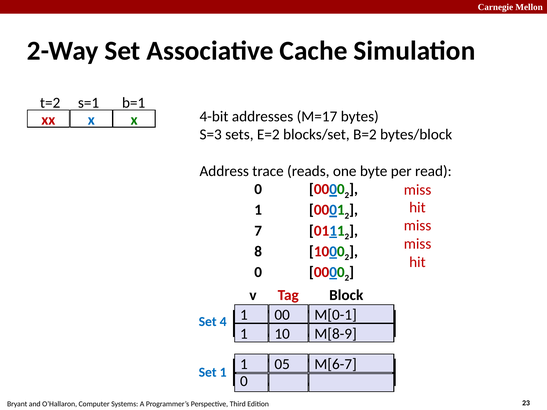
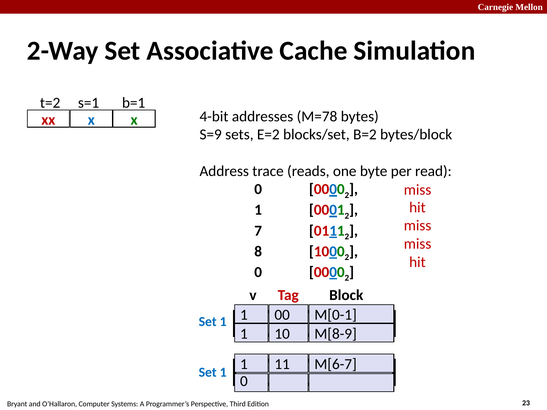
M=17: M=17 -> M=78
S=3: S=3 -> S=9
4 at (223, 322): 4 -> 1
05: 05 -> 11
